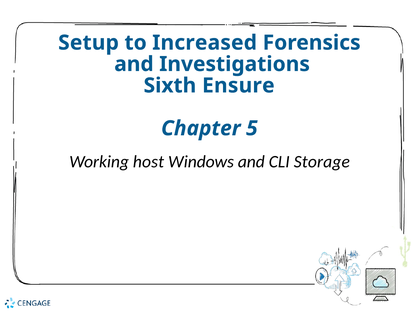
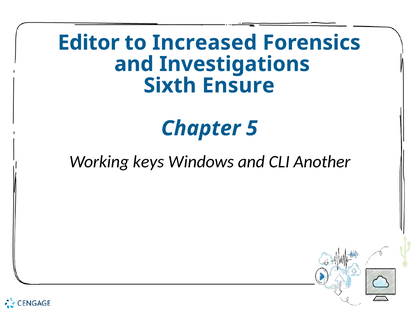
Setup: Setup -> Editor
host: host -> keys
Storage: Storage -> Another
